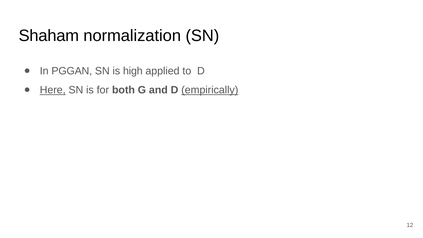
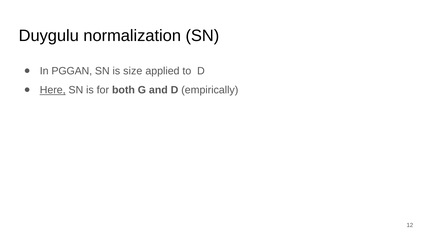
Shaham: Shaham -> Duygulu
high: high -> size
empirically underline: present -> none
